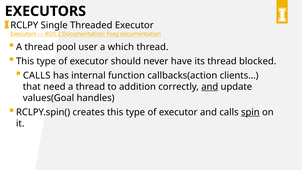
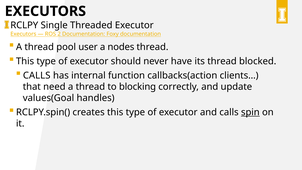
which: which -> nodes
addition: addition -> blocking
and at (210, 87) underline: present -> none
